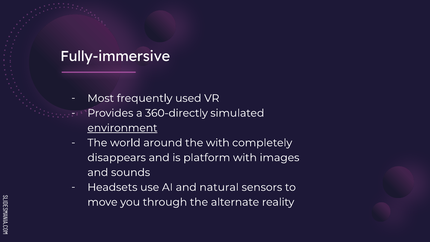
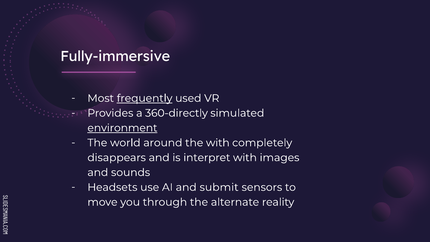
frequently underline: none -> present
platform: platform -> interpret
natural: natural -> submit
